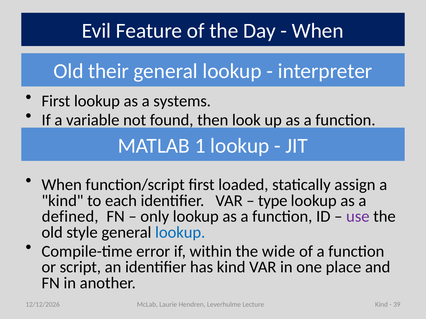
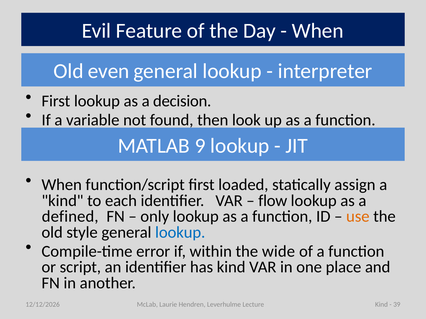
their: their -> even
systems: systems -> decision
1: 1 -> 9
type: type -> flow
use colour: purple -> orange
